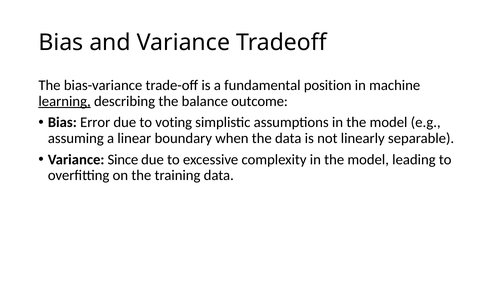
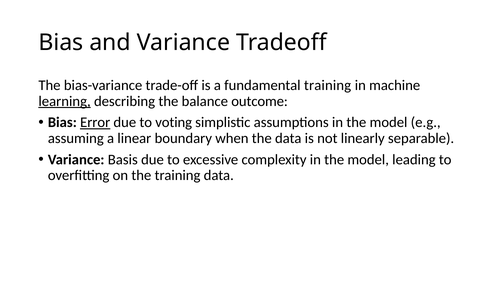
fundamental position: position -> training
Error underline: none -> present
Since: Since -> Basis
